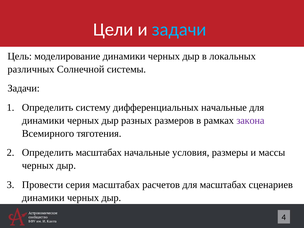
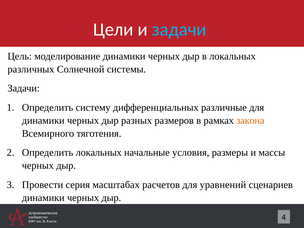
дифференциальных начальные: начальные -> различные
закона colour: purple -> orange
Определить масштабах: масштабах -> локальных
для масштабах: масштабах -> уравнений
